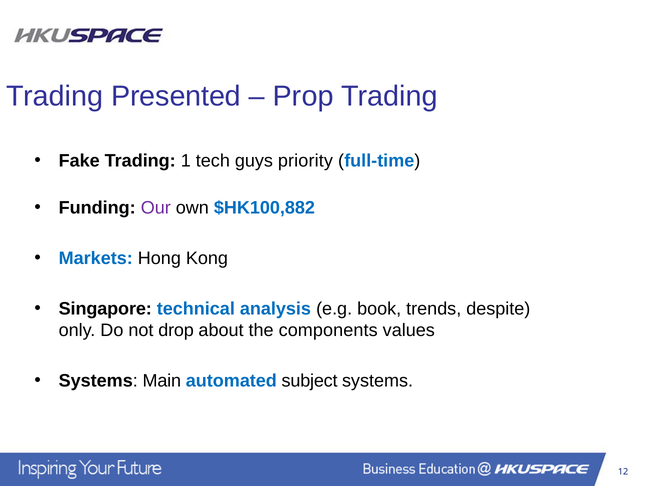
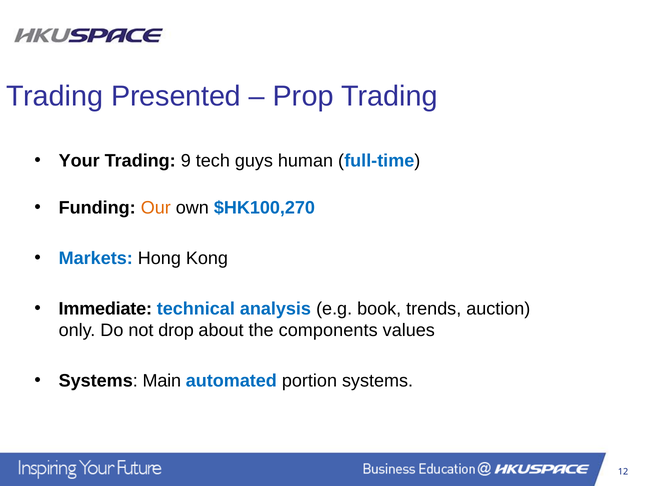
Fake: Fake -> Your
1: 1 -> 9
priority: priority -> human
Our colour: purple -> orange
$HK100,882: $HK100,882 -> $HK100,270
Singapore: Singapore -> Immediate
despite: despite -> auction
subject: subject -> portion
